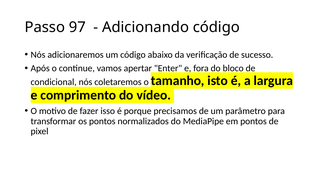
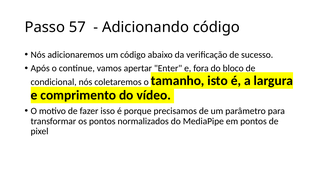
97: 97 -> 57
